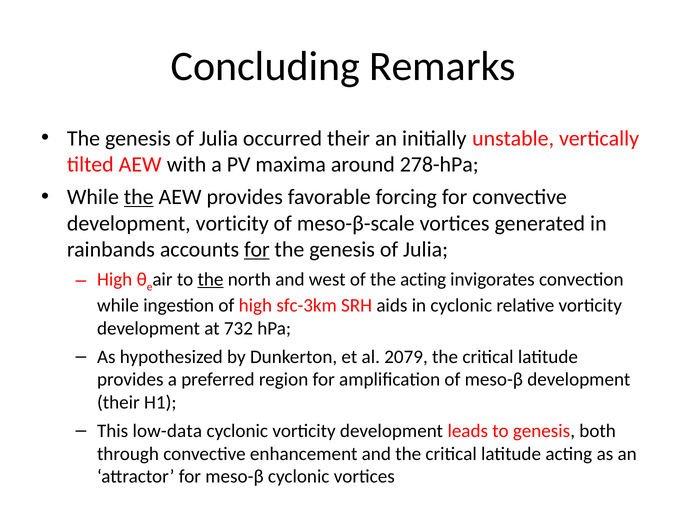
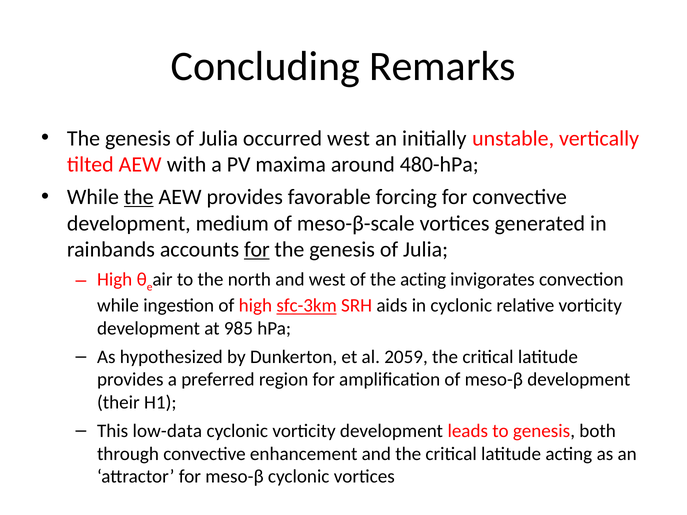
occurred their: their -> west
278-hPa: 278-hPa -> 480-hPa
development vorticity: vorticity -> medium
the at (211, 280) underline: present -> none
sfc-3km underline: none -> present
732: 732 -> 985
2079: 2079 -> 2059
